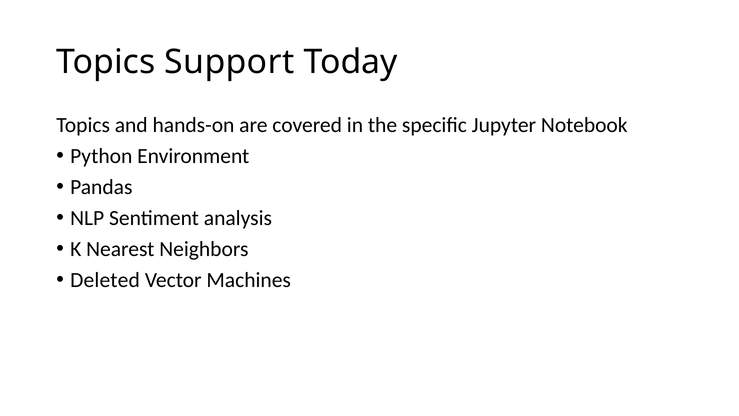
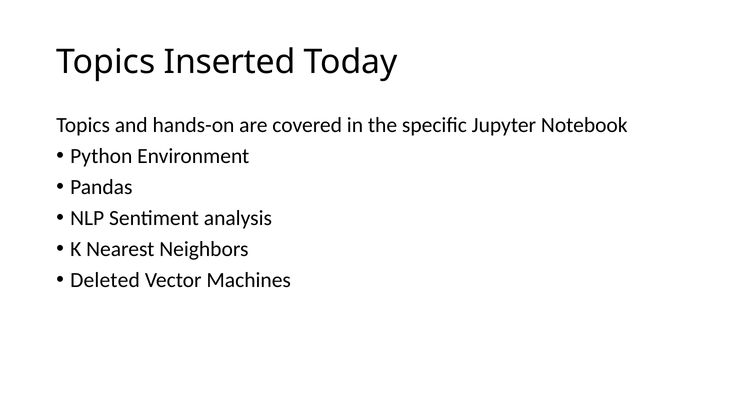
Support: Support -> Inserted
